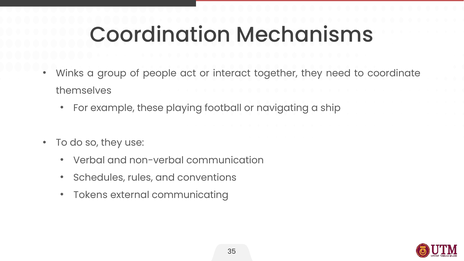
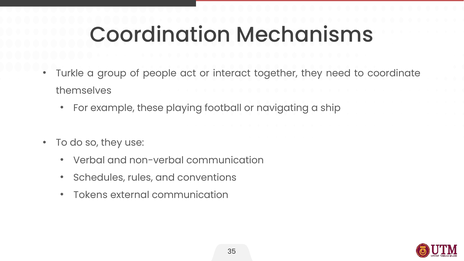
Winks: Winks -> Turkle
external communicating: communicating -> communication
